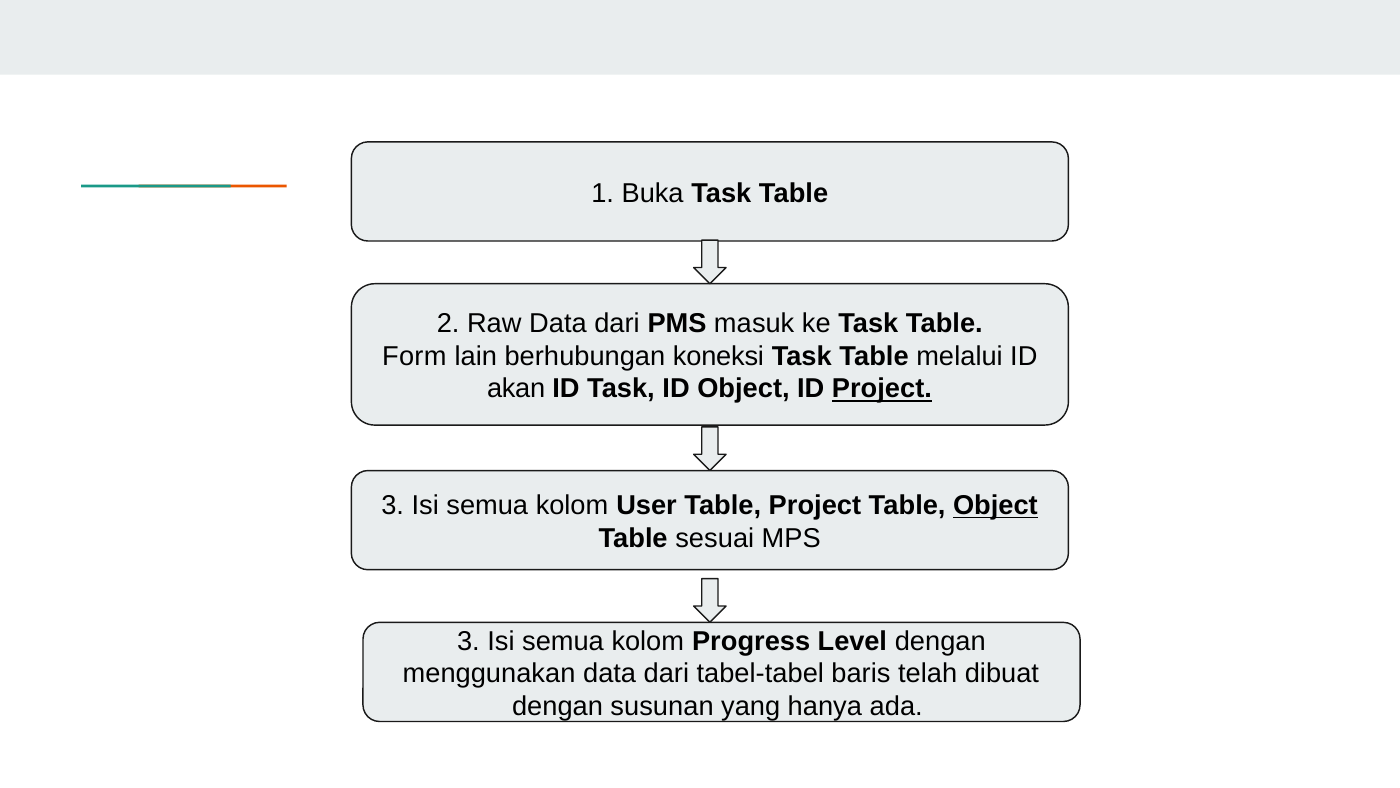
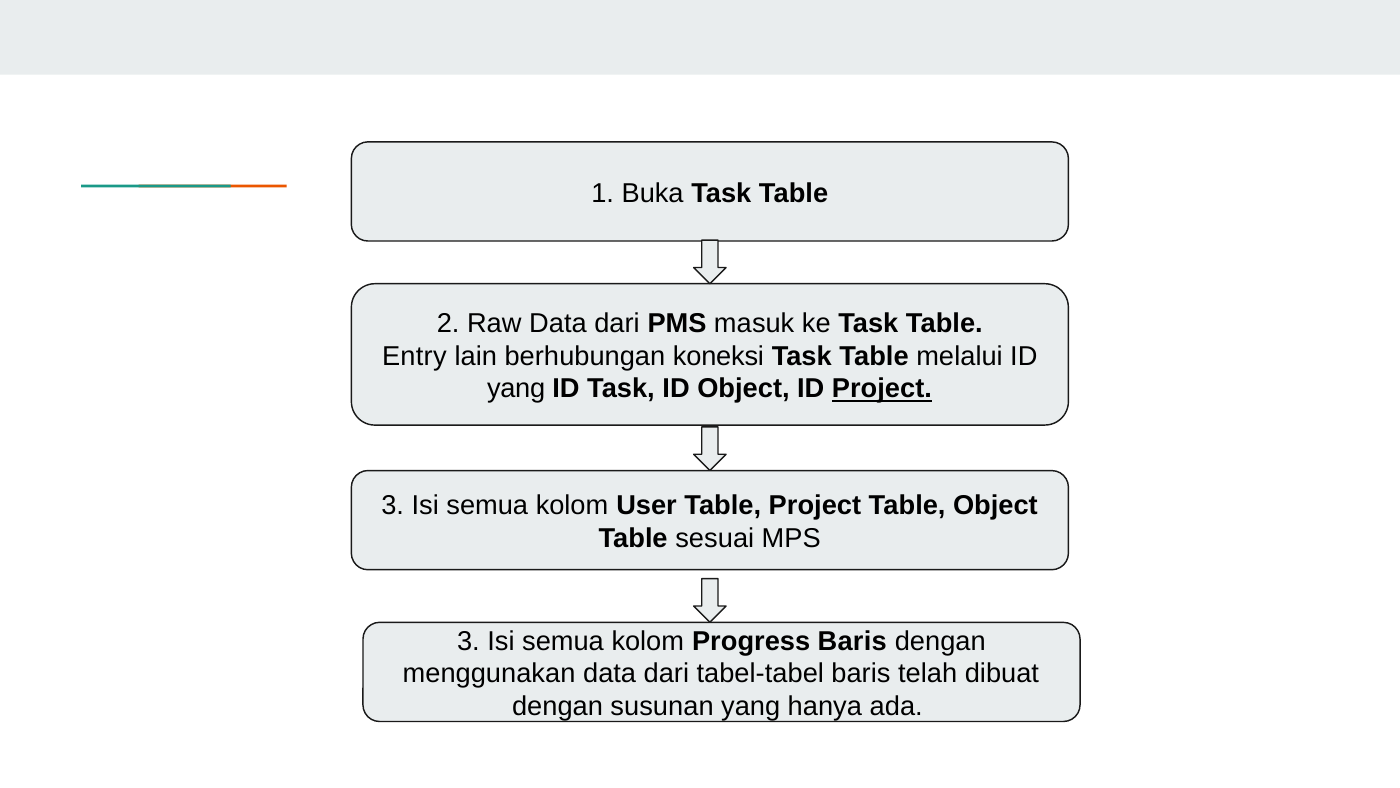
Form: Form -> Entry
akan at (516, 389): akan -> yang
Object at (995, 505) underline: present -> none
Progress Level: Level -> Baris
